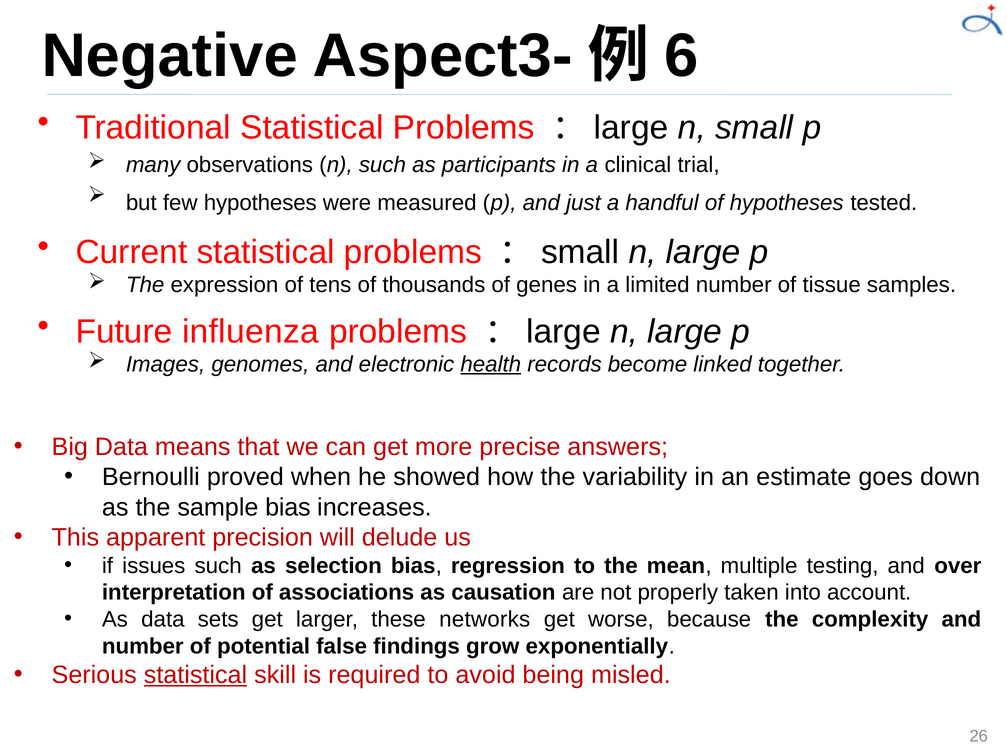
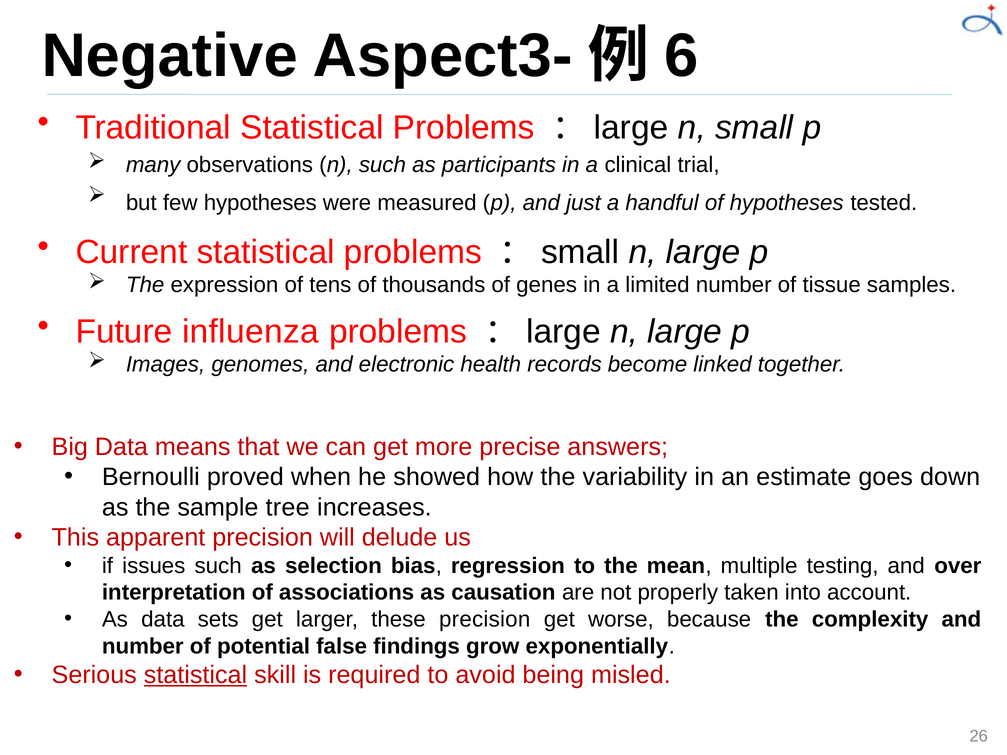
health underline: present -> none
sample bias: bias -> tree
these networks: networks -> precision
